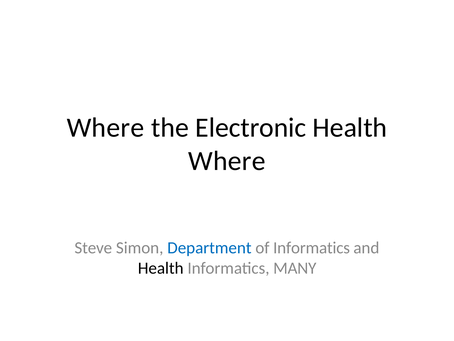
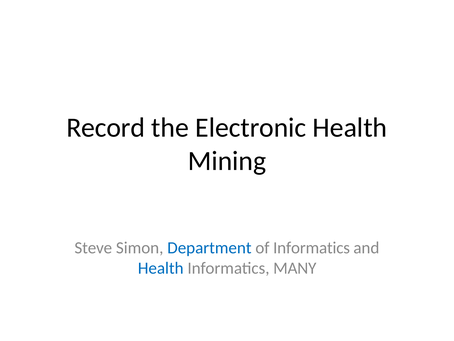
Where at (106, 128): Where -> Record
Where at (227, 161): Where -> Mining
Health at (161, 268) colour: black -> blue
